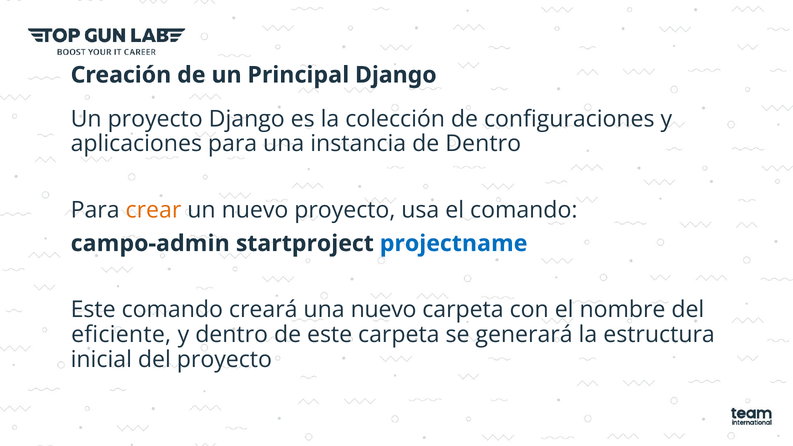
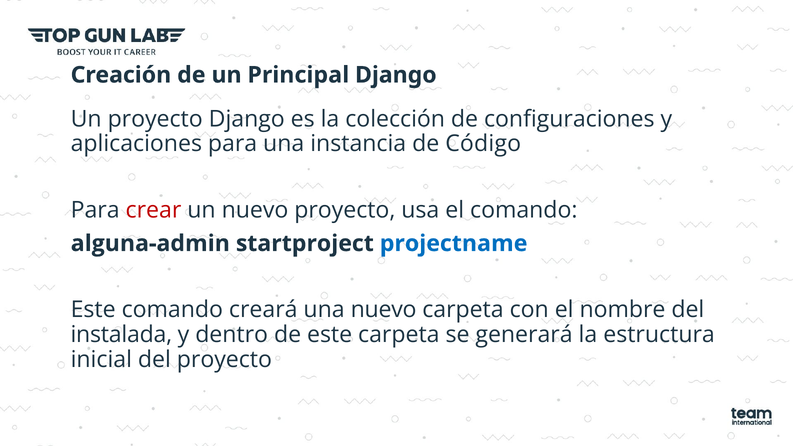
de Dentro: Dentro -> Código
crear colour: orange -> red
campo-admin: campo-admin -> alguna-admin
eficiente: eficiente -> instalada
